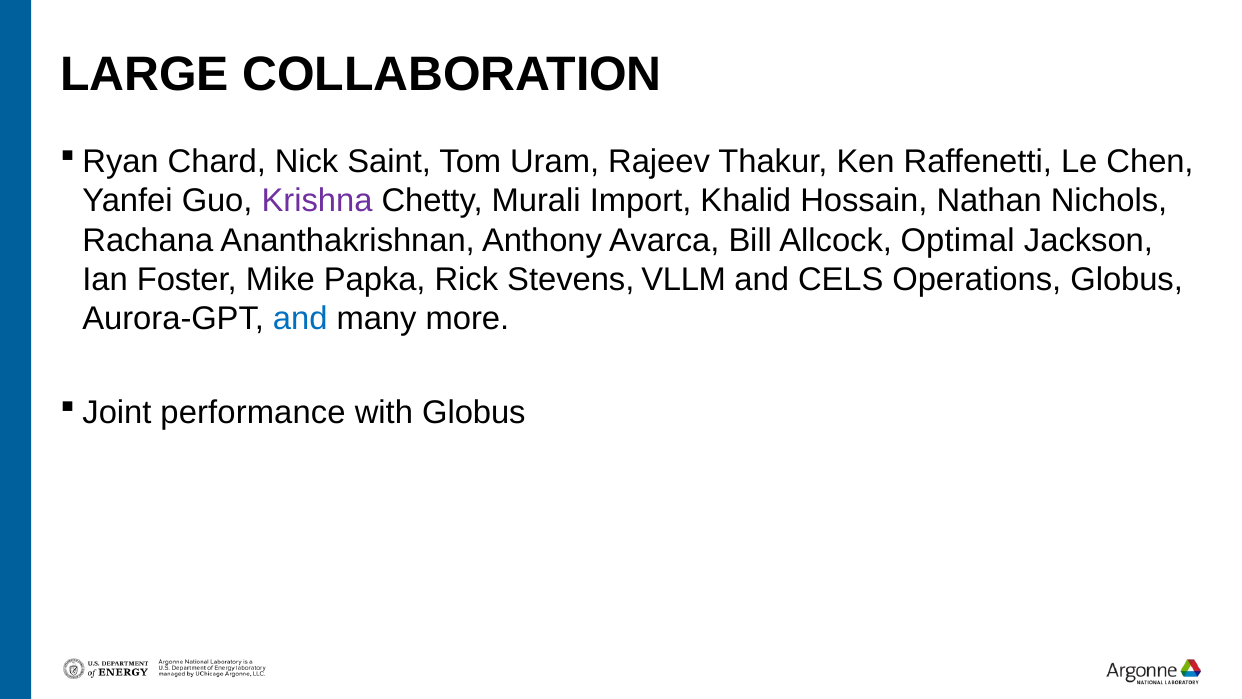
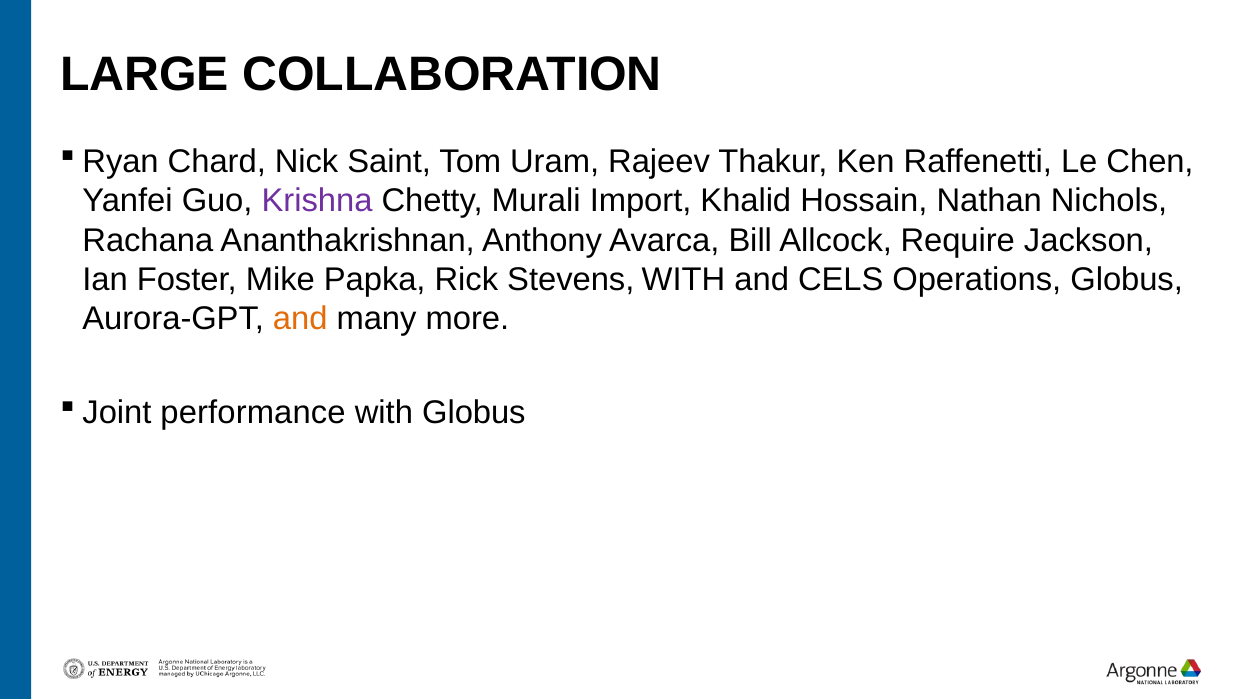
Optimal: Optimal -> Require
Stevens VLLM: VLLM -> WITH
and at (300, 319) colour: blue -> orange
